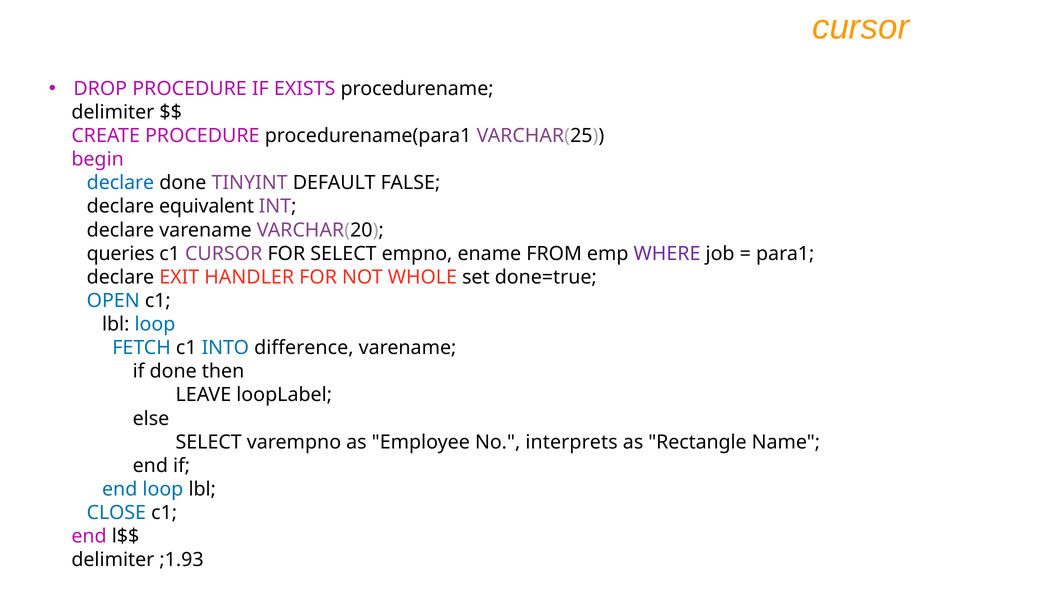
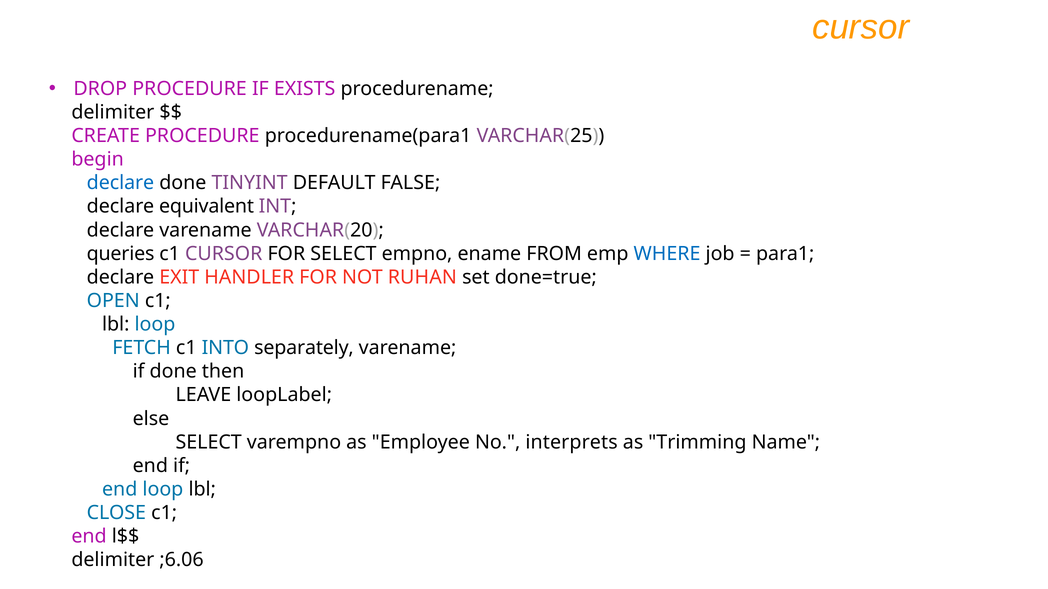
WHERE colour: purple -> blue
WHOLE: WHOLE -> RUHAN
difference: difference -> separately
Rectangle: Rectangle -> Trimming
;1.93: ;1.93 -> ;6.06
